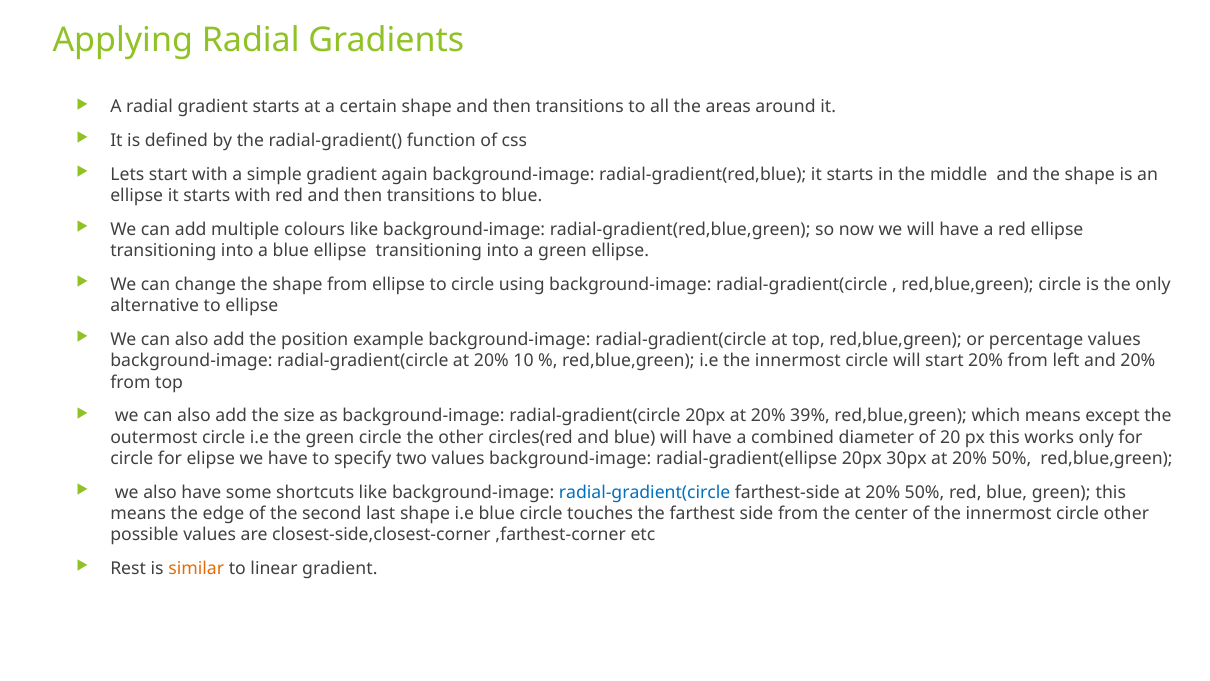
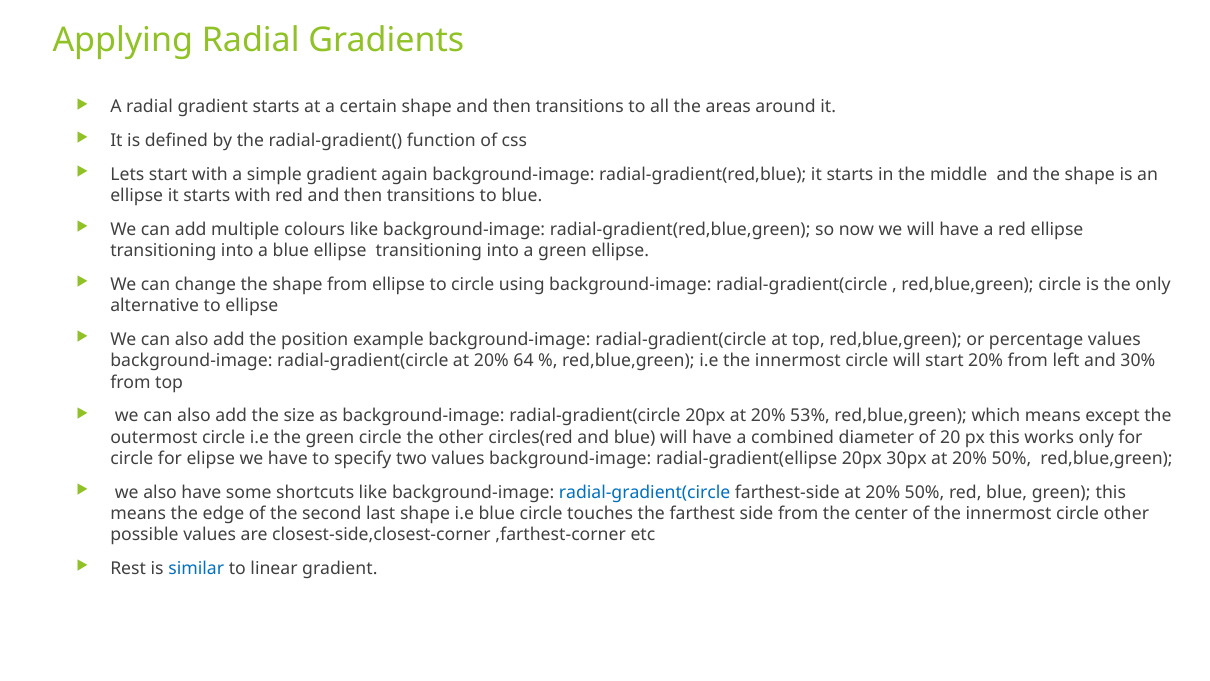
10: 10 -> 64
and 20%: 20% -> 30%
39%: 39% -> 53%
similar colour: orange -> blue
